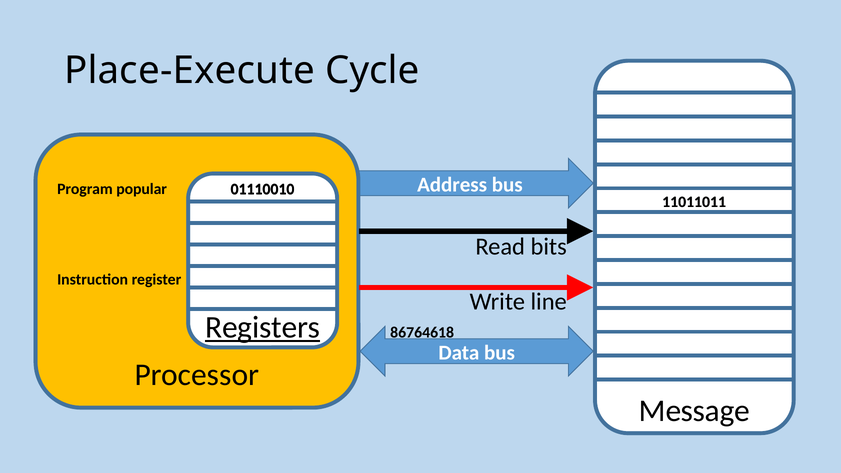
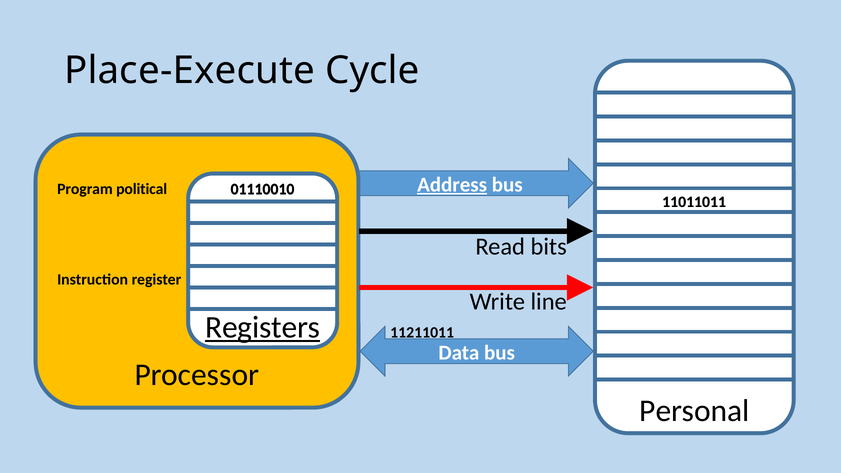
Address underline: none -> present
popular: popular -> political
86764618: 86764618 -> 11211011
Message: Message -> Personal
